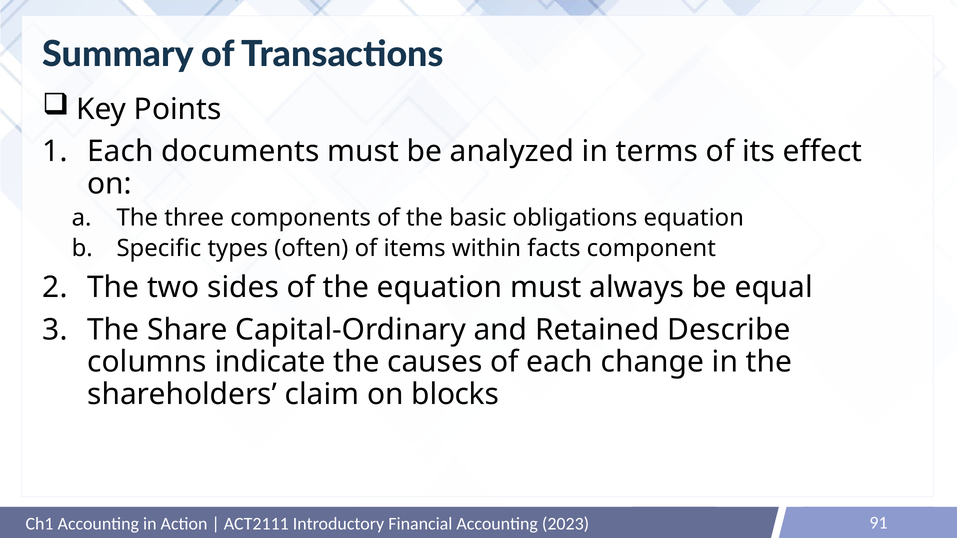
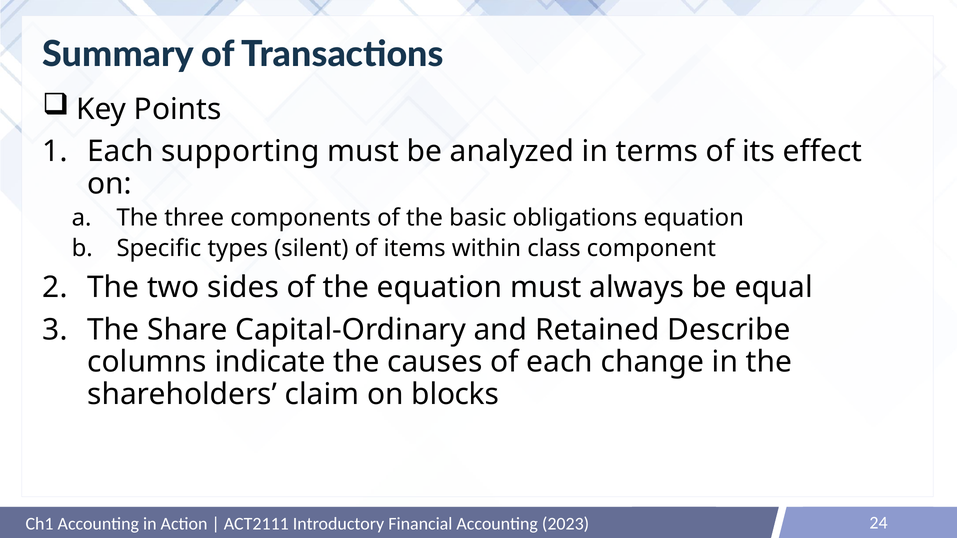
documents: documents -> supporting
often: often -> silent
facts: facts -> class
91: 91 -> 24
